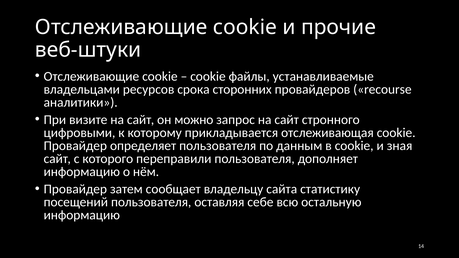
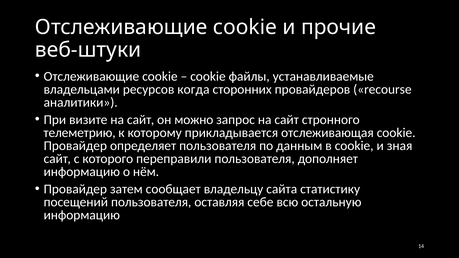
срока: срока -> когда
цифровыми: цифровыми -> телеметрию
